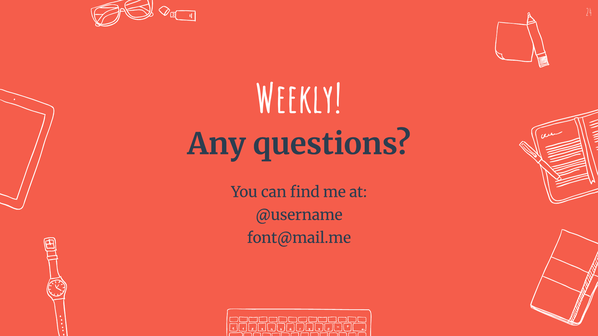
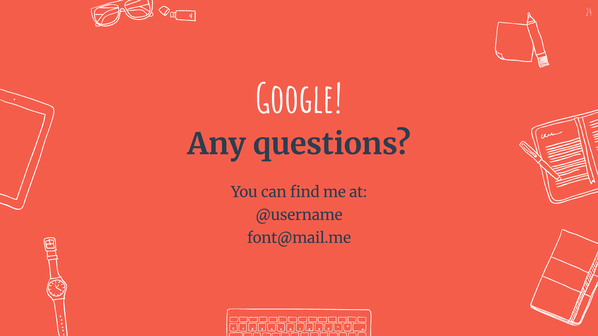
Weekly: Weekly -> Google
